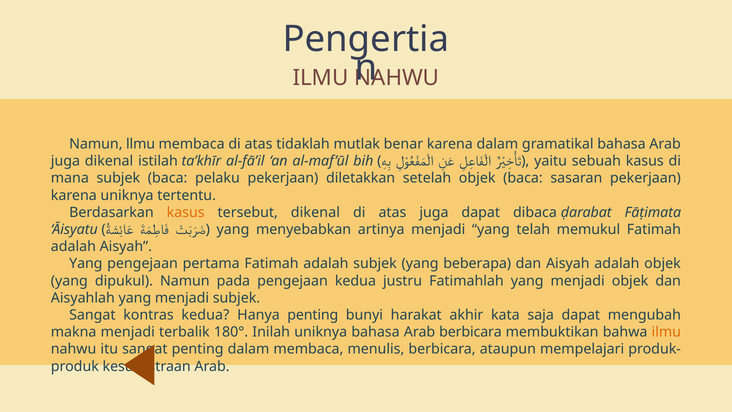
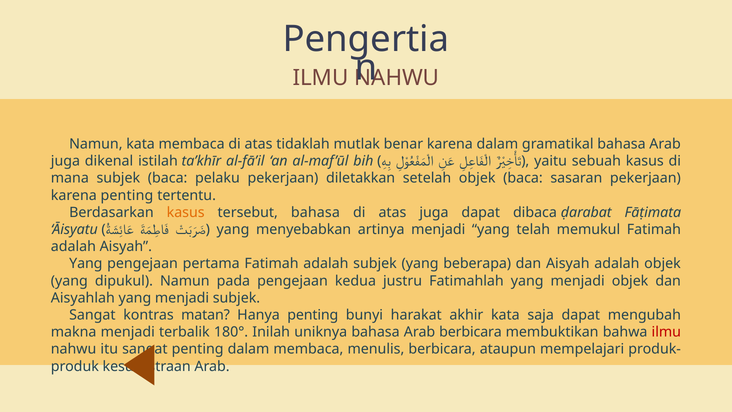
Namun llmu: llmu -> kata
karena uniknya: uniknya -> penting
tersebut dikenal: dikenal -> bahasa
kontras kedua: kedua -> matan
ilmu at (666, 332) colour: orange -> red
